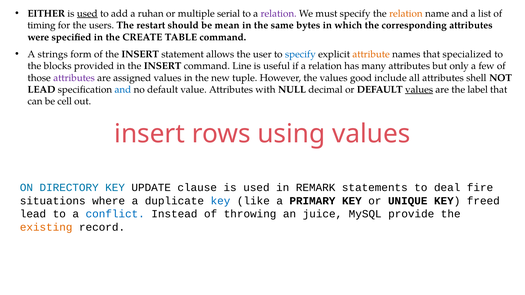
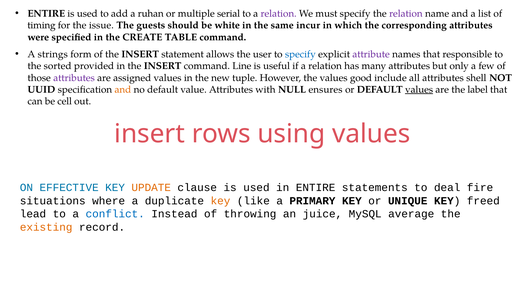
EITHER at (46, 14): EITHER -> ENTIRE
used at (87, 14) underline: present -> none
relation at (406, 14) colour: orange -> purple
users: users -> issue
restart: restart -> guests
mean: mean -> white
bytes: bytes -> incur
attribute colour: orange -> purple
specialized: specialized -> responsible
blocks: blocks -> sorted
LEAD at (41, 90): LEAD -> UUID
and at (123, 90) colour: blue -> orange
decimal: decimal -> ensures
DIRECTORY: DIRECTORY -> EFFECTIVE
UPDATE colour: black -> orange
in REMARK: REMARK -> ENTIRE
key at (220, 201) colour: blue -> orange
provide: provide -> average
